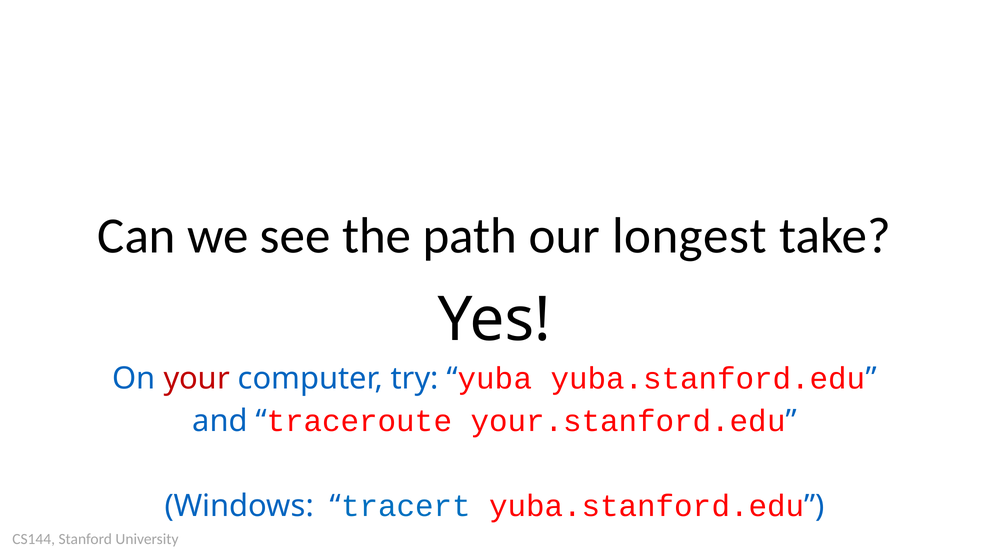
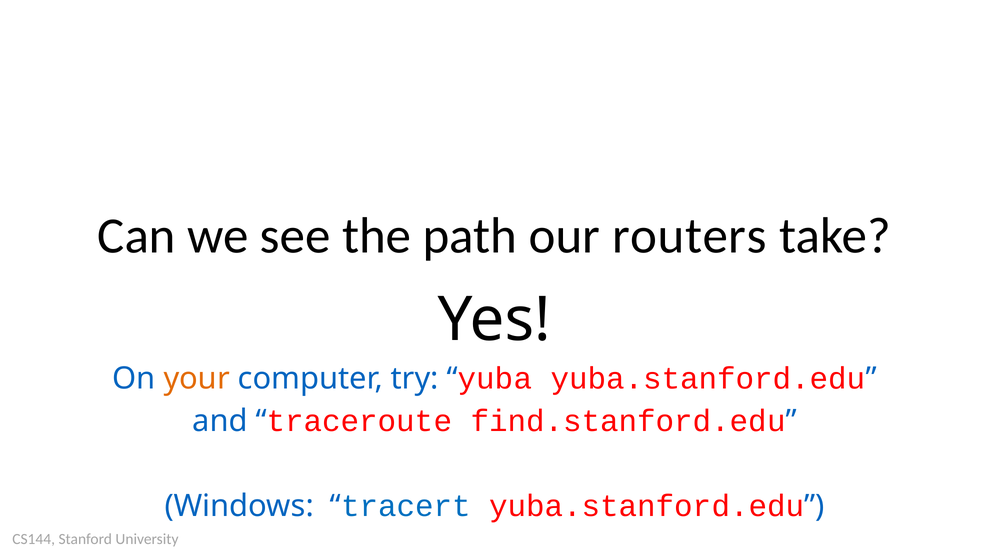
longest: longest -> routers
your colour: red -> orange
your.stanford.edu: your.stanford.edu -> find.stanford.edu
